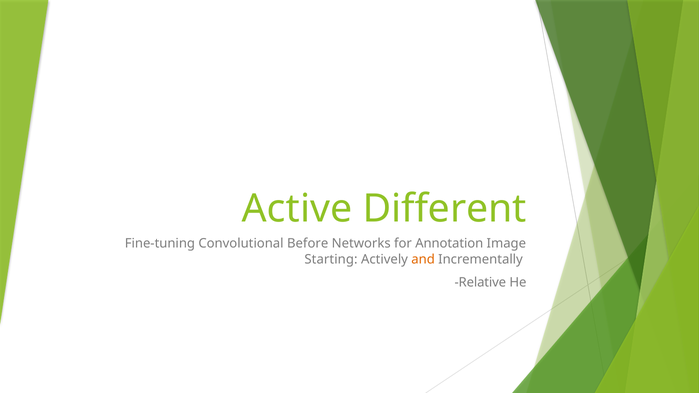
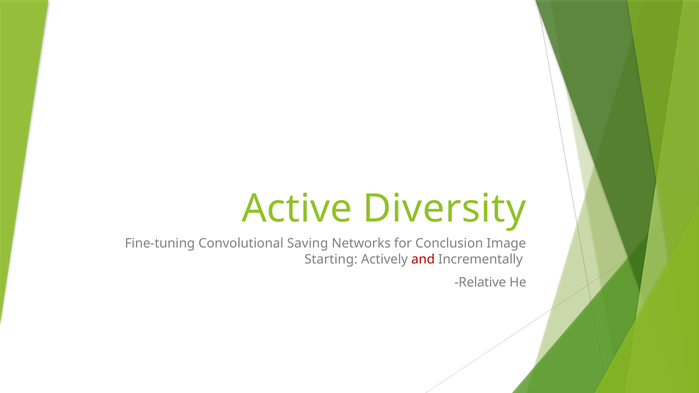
Different: Different -> Diversity
Before: Before -> Saving
Annotation: Annotation -> Conclusion
and colour: orange -> red
